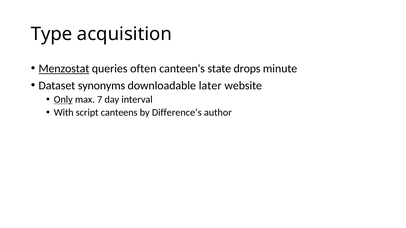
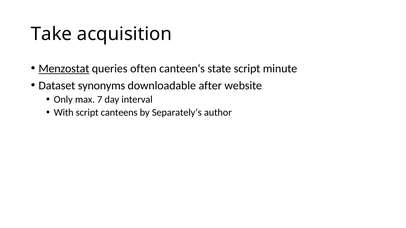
Type: Type -> Take
state drops: drops -> script
later: later -> after
Only underline: present -> none
Difference‘s: Difference‘s -> Separately‘s
